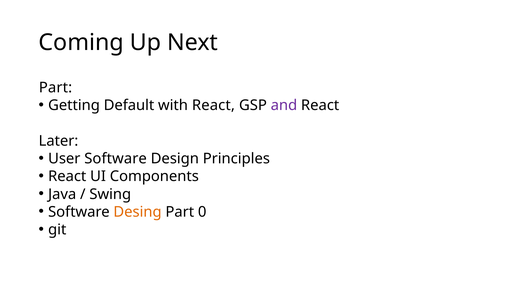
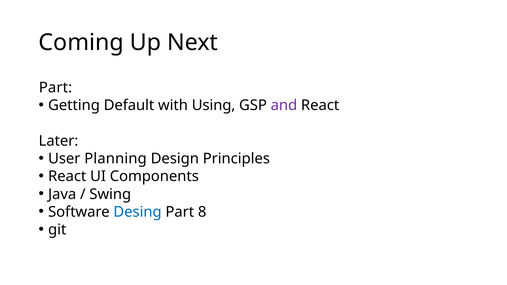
with React: React -> Using
User Software: Software -> Planning
Desing colour: orange -> blue
0: 0 -> 8
